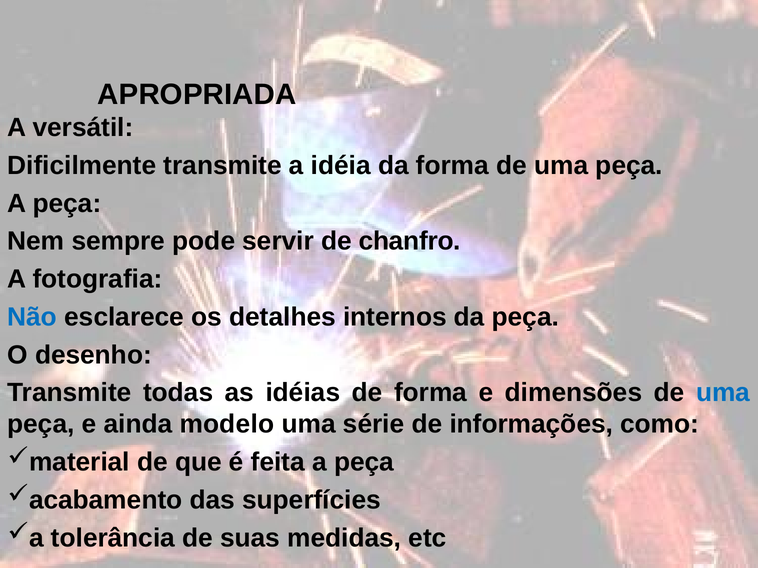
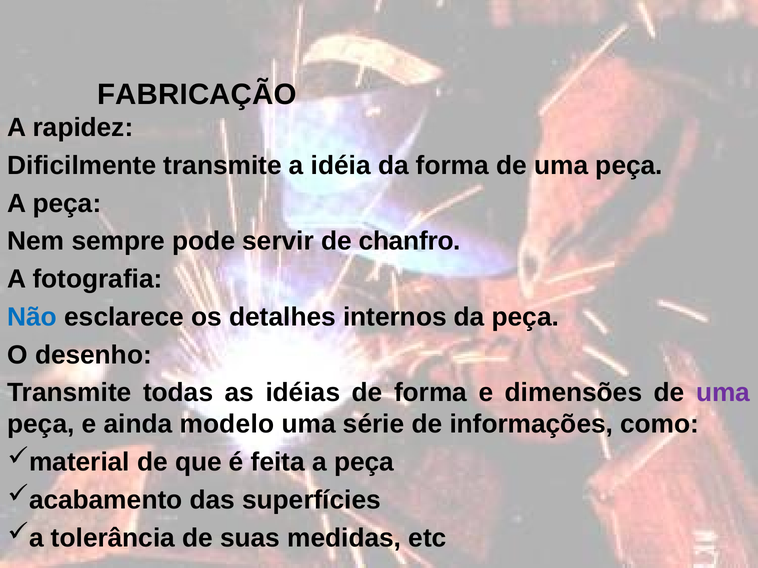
APROPRIADA: APROPRIADA -> FABRICAÇÃO
versátil: versátil -> rapidez
uma at (723, 393) colour: blue -> purple
